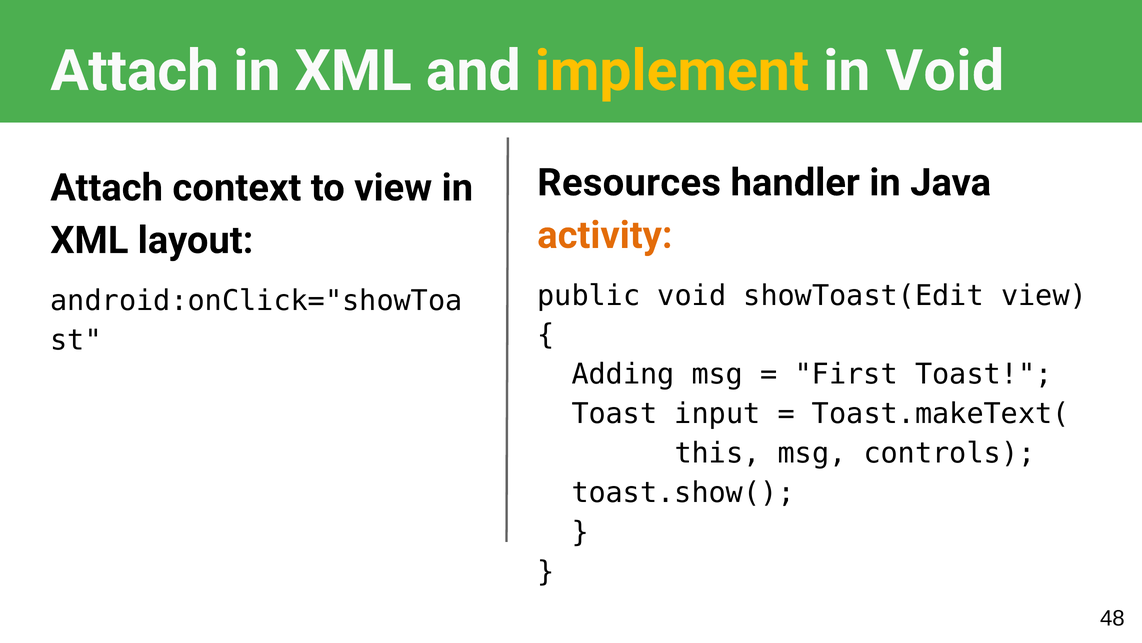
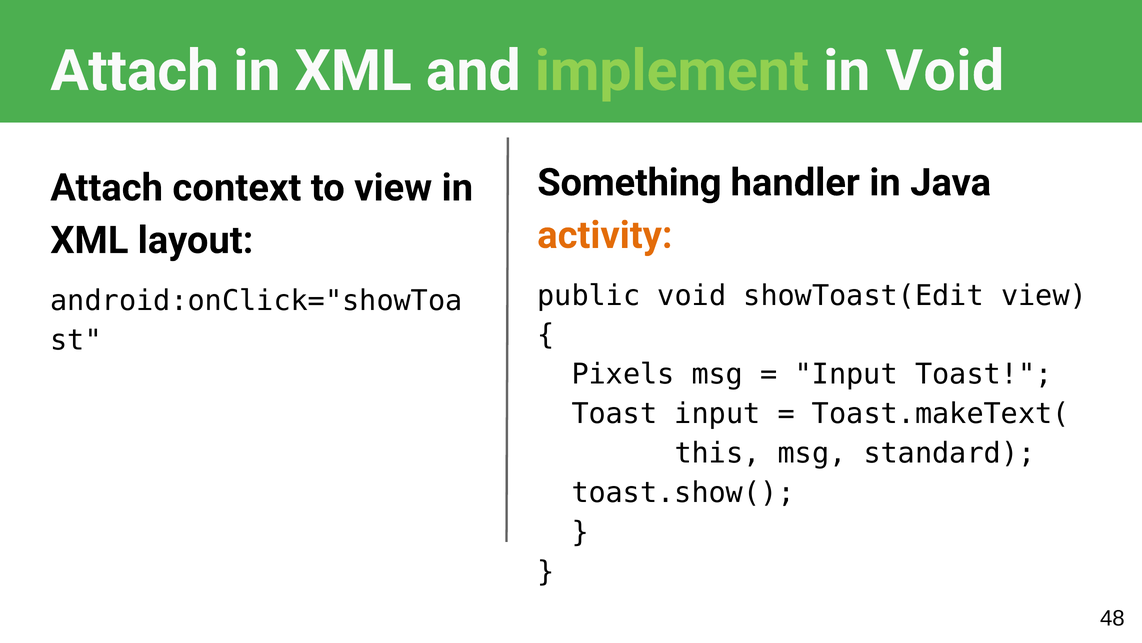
implement colour: yellow -> light green
Resources: Resources -> Something
Adding: Adding -> Pixels
First at (846, 374): First -> Input
controls: controls -> standard
